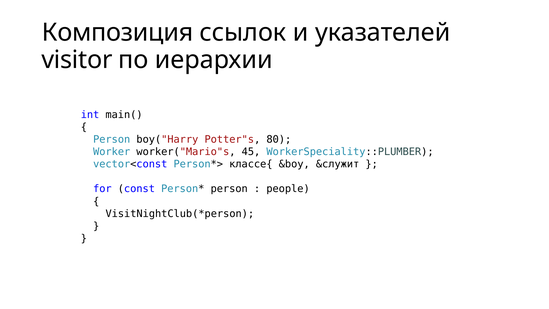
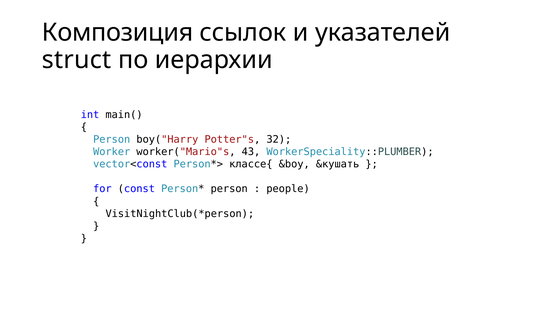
visitor: visitor -> struct
80: 80 -> 32
45: 45 -> 43
&служит: &служит -> &кушать
